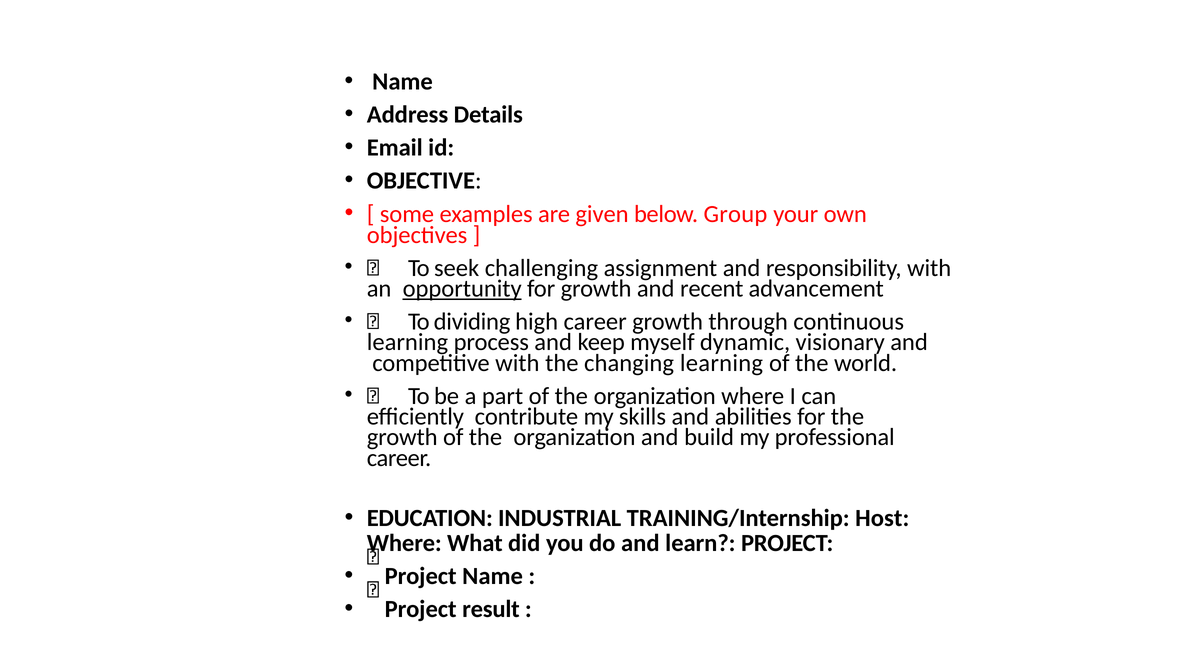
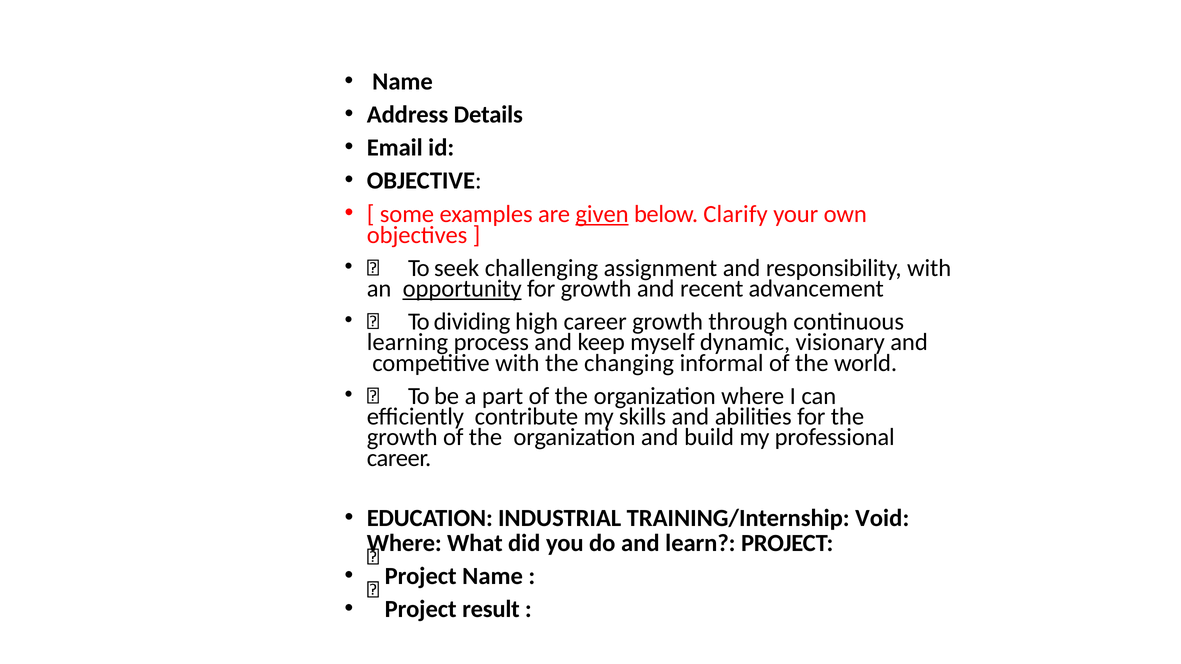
given underline: none -> present
Group: Group -> Clarify
changing learning: learning -> informal
Host: Host -> Void
